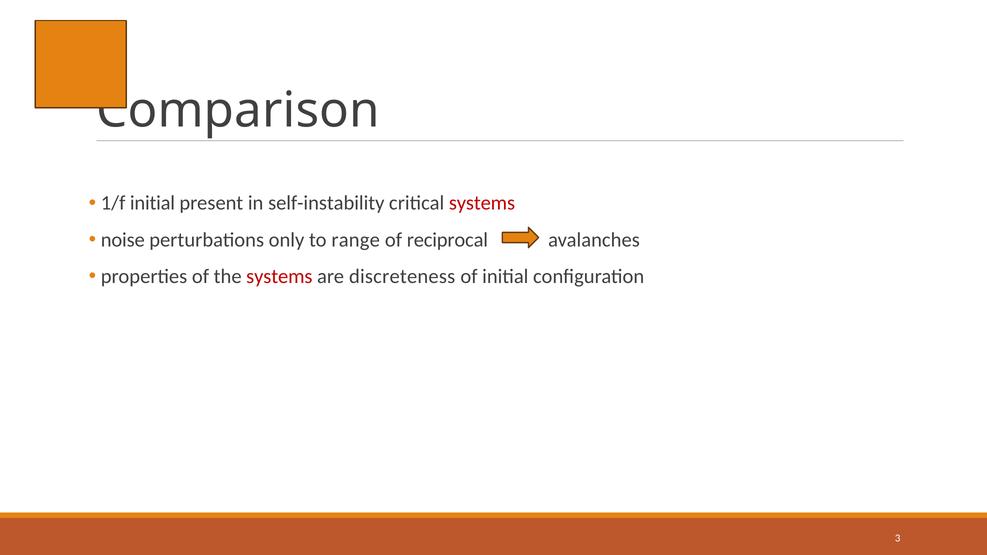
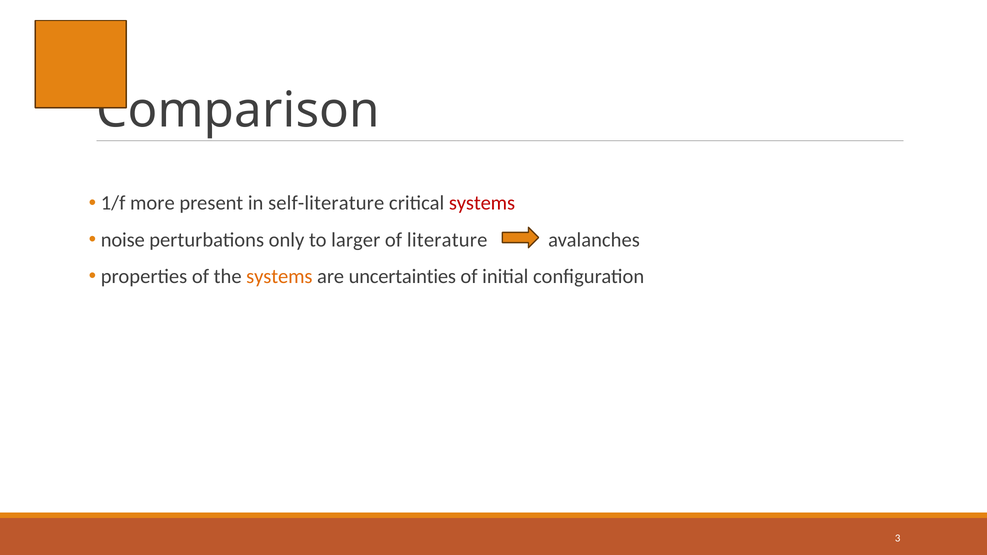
1/f initial: initial -> more
self-instability: self-instability -> self-literature
range: range -> larger
reciprocal: reciprocal -> literature
systems at (279, 276) colour: red -> orange
discreteness: discreteness -> uncertainties
